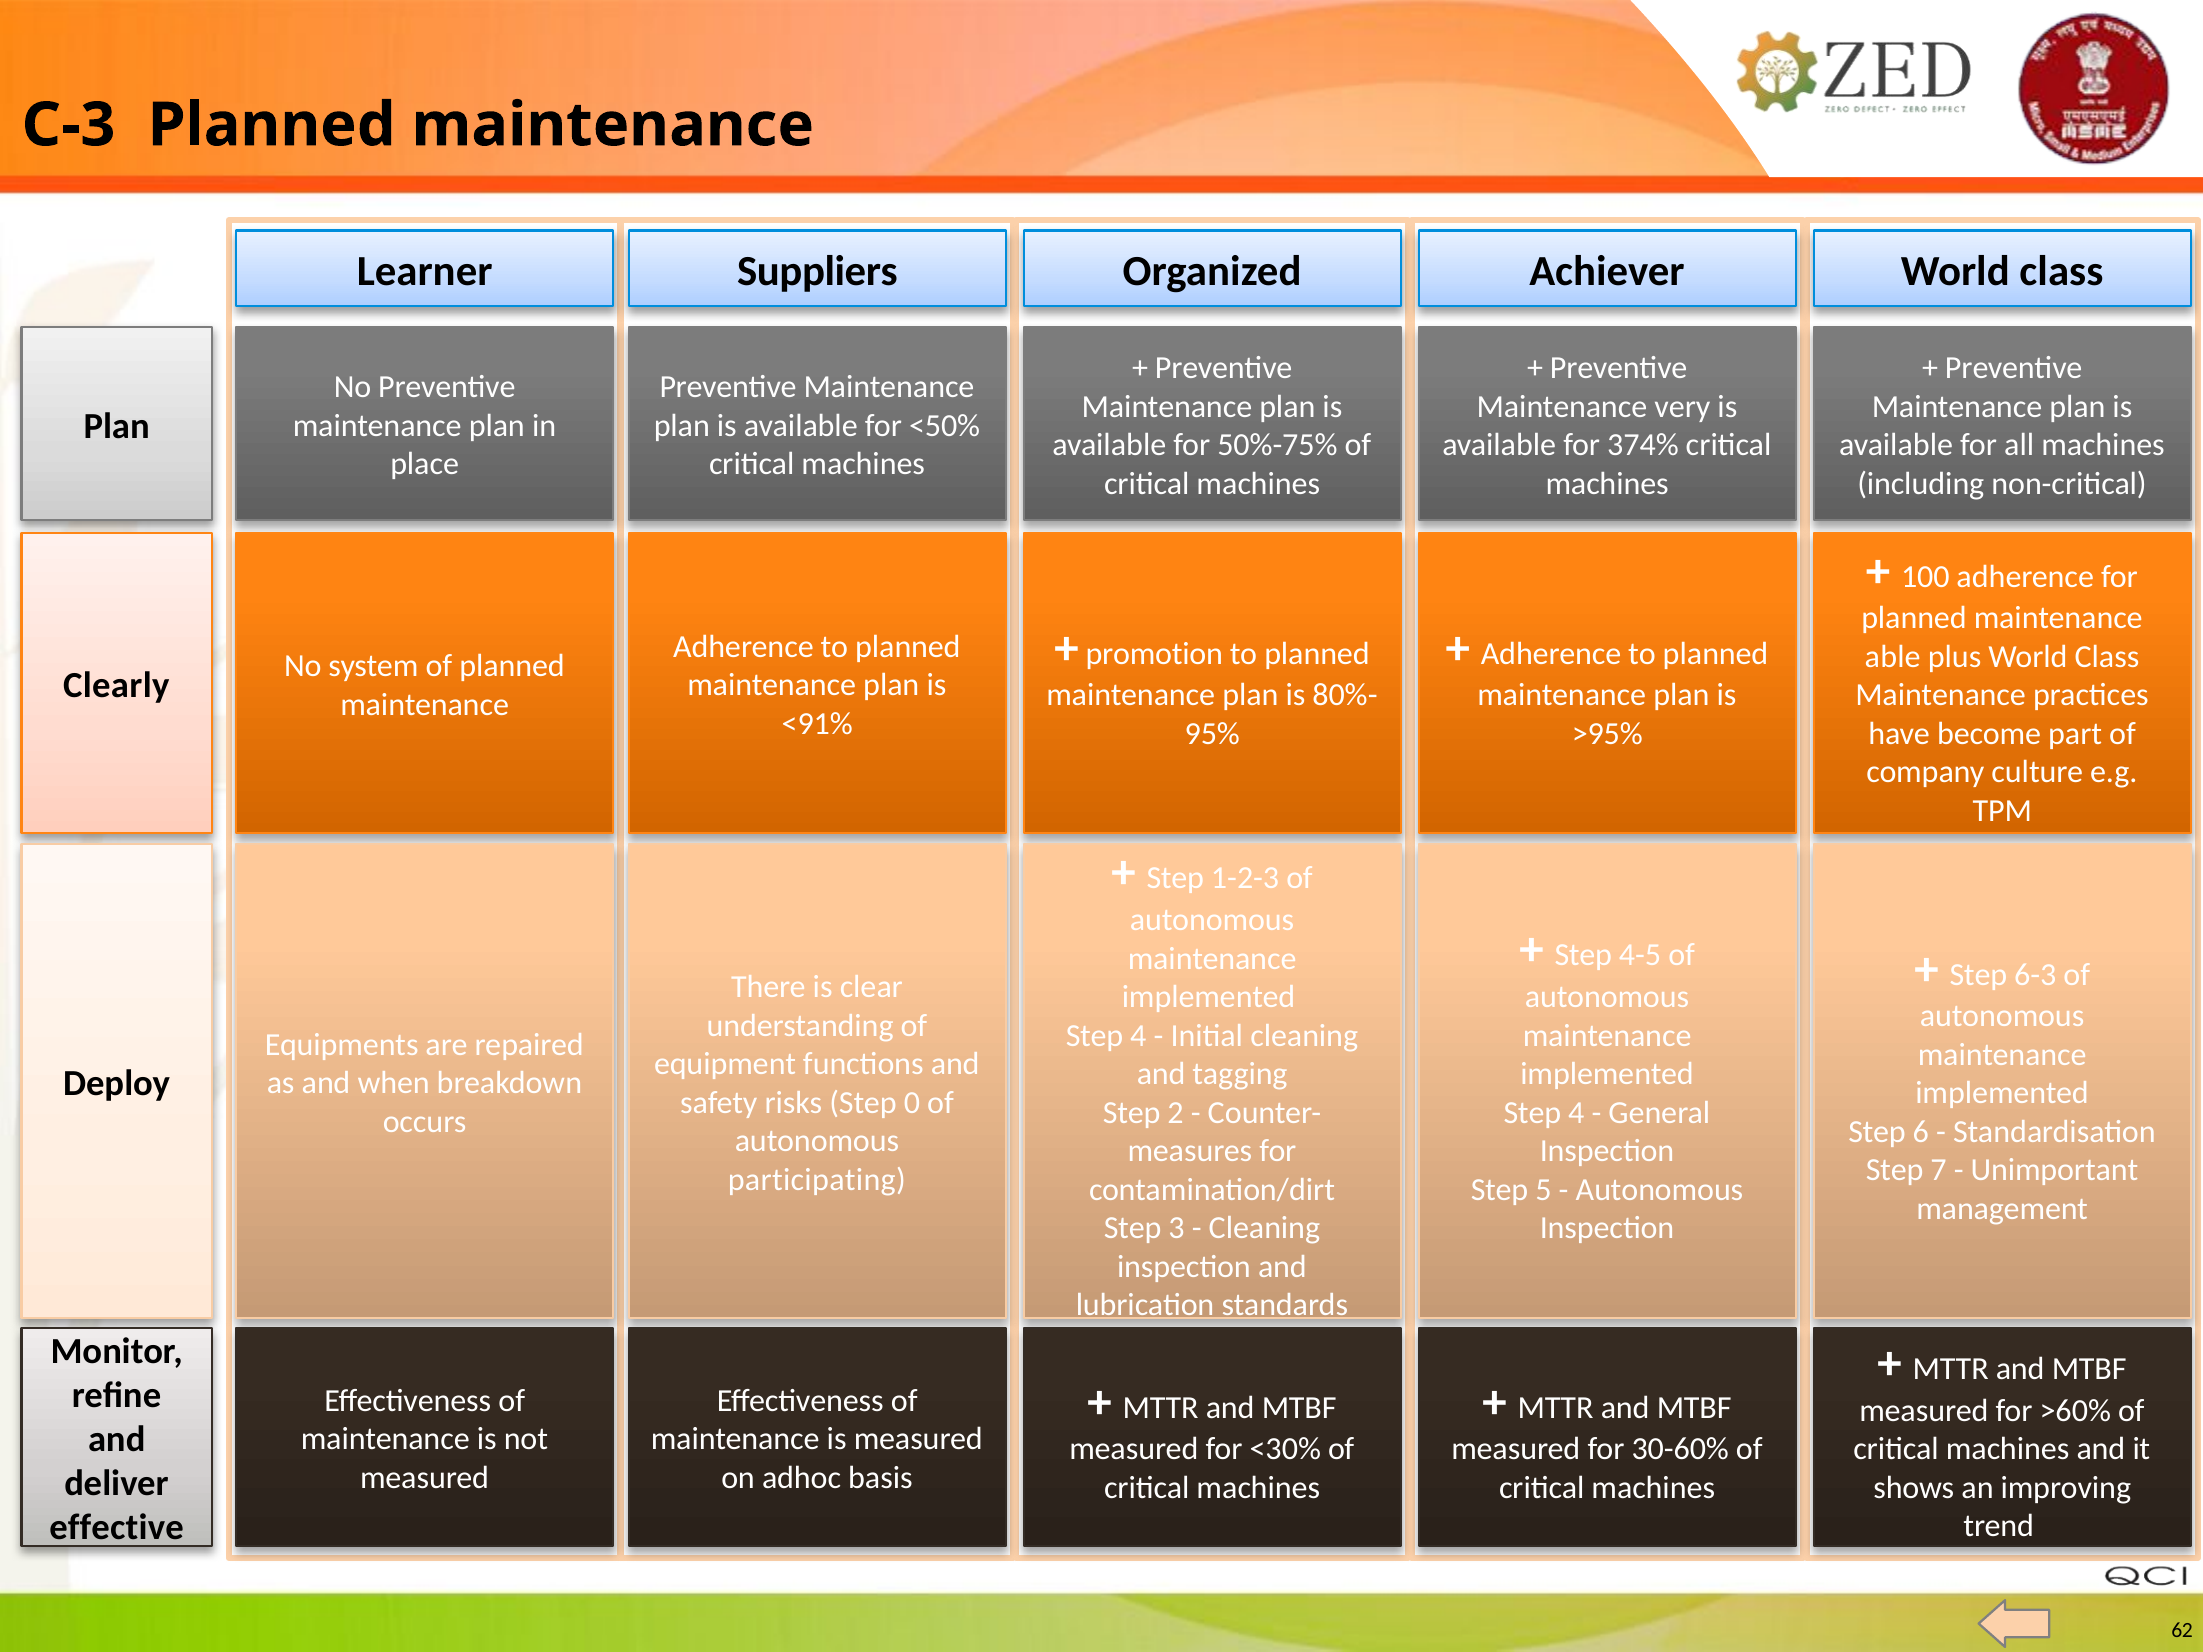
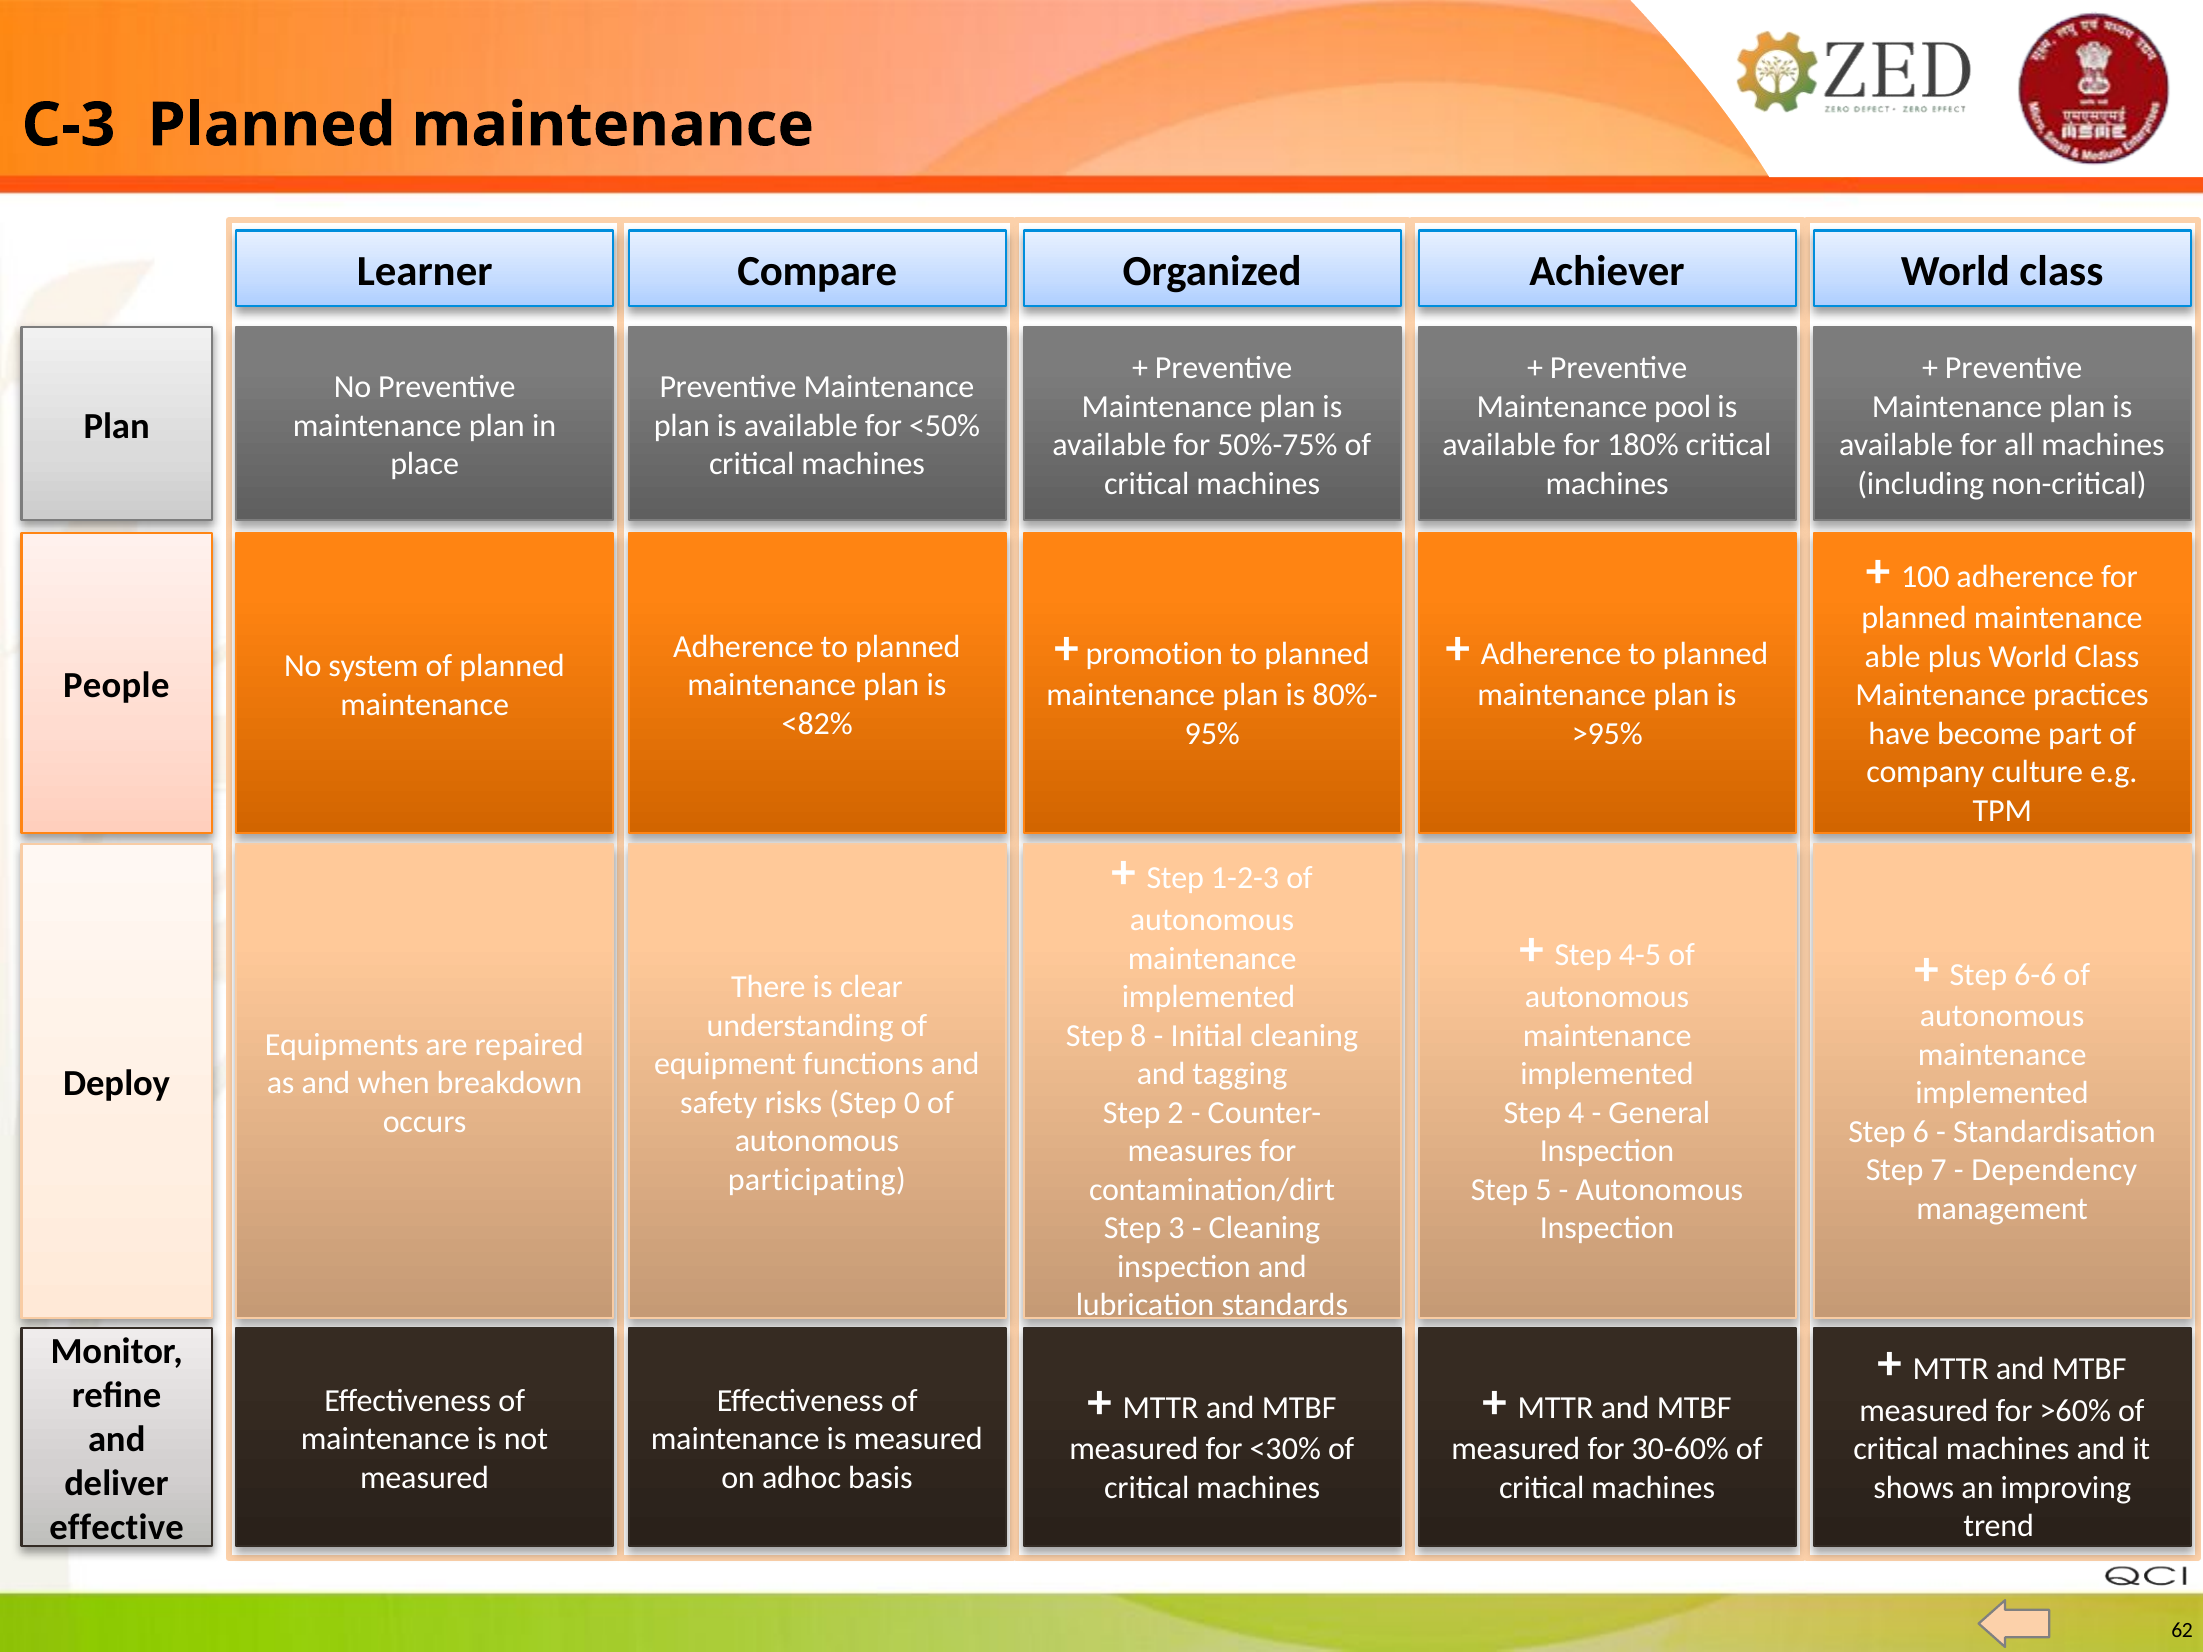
Suppliers: Suppliers -> Compare
very: very -> pool
374%: 374% -> 180%
Clearly: Clearly -> People
<91%: <91% -> <82%
6-3: 6-3 -> 6-6
4 at (1138, 1036): 4 -> 8
Unimportant: Unimportant -> Dependency
